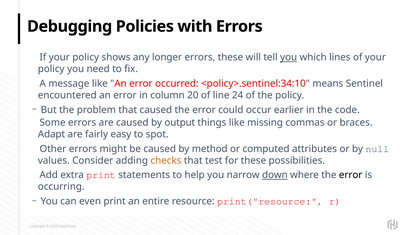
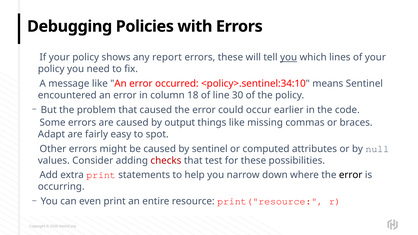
longer: longer -> report
20: 20 -> 18
24: 24 -> 30
by method: method -> sentinel
checks colour: orange -> red
down underline: present -> none
